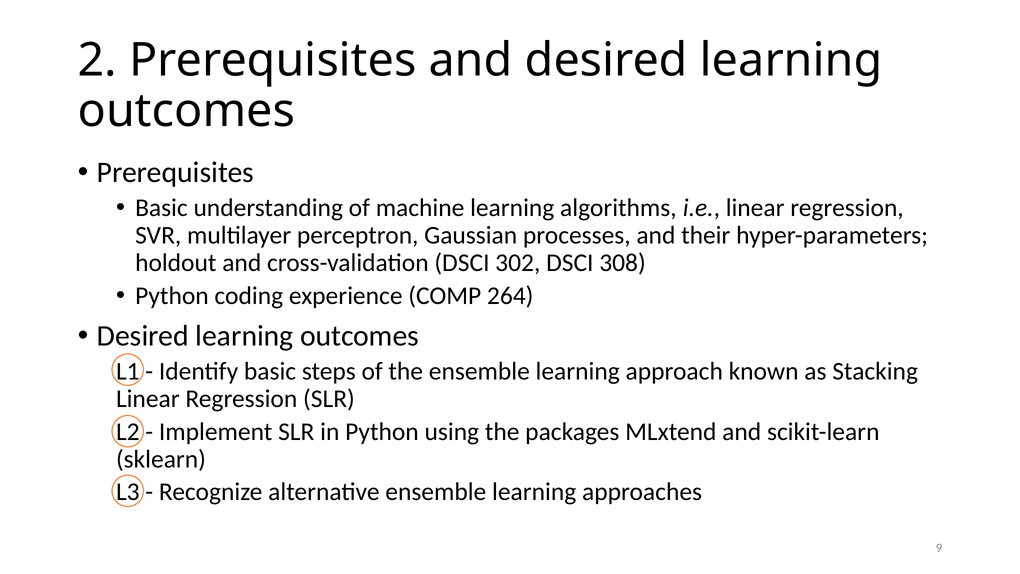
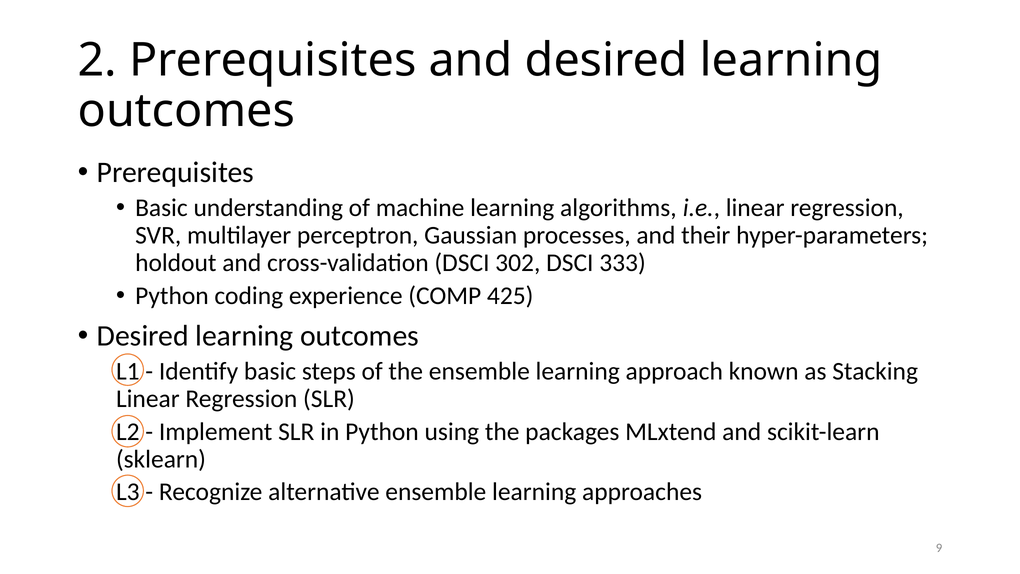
308: 308 -> 333
264: 264 -> 425
